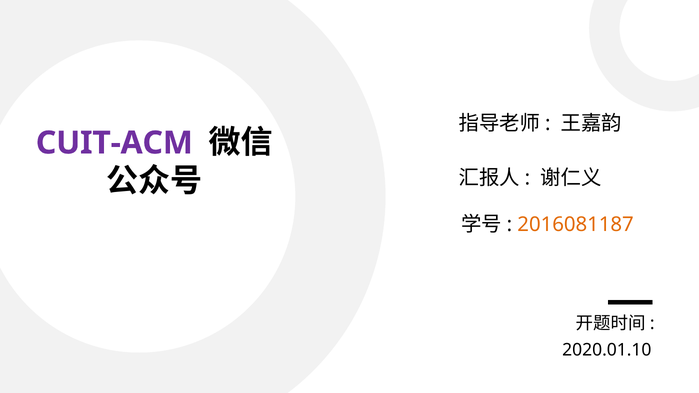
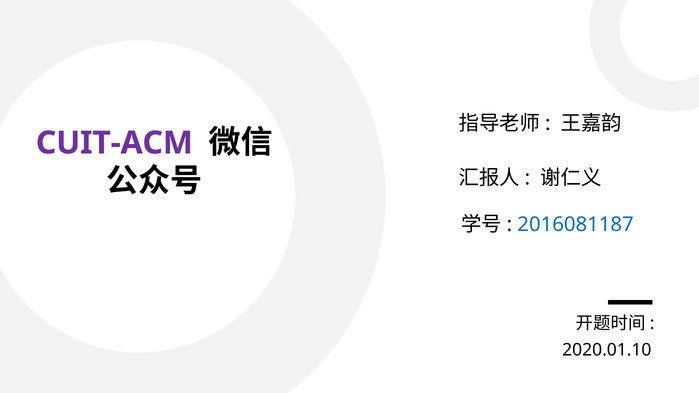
2016081187 colour: orange -> blue
